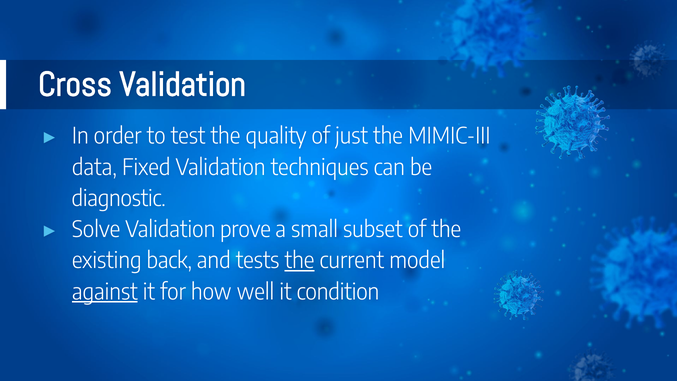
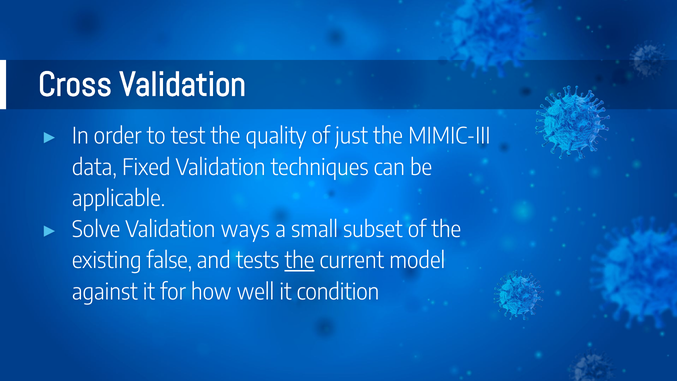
diagnostic: diagnostic -> applicable
prove: prove -> ways
back: back -> false
against underline: present -> none
